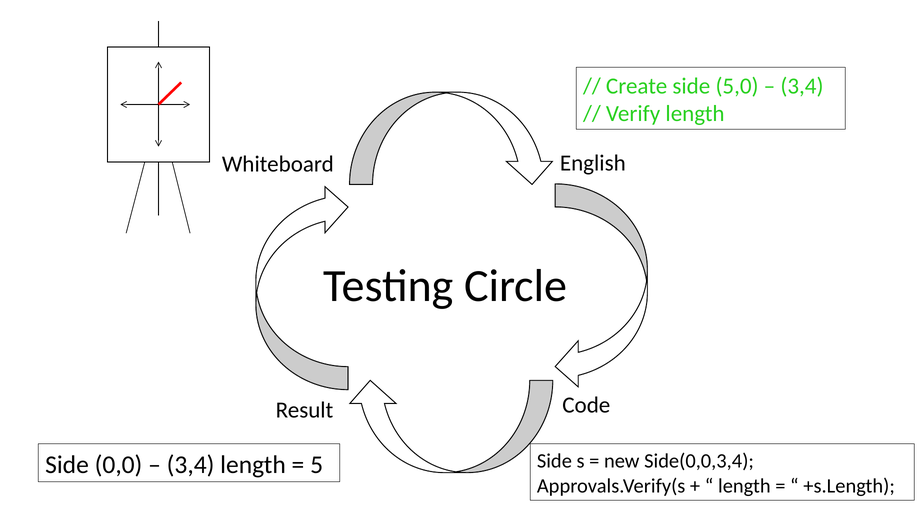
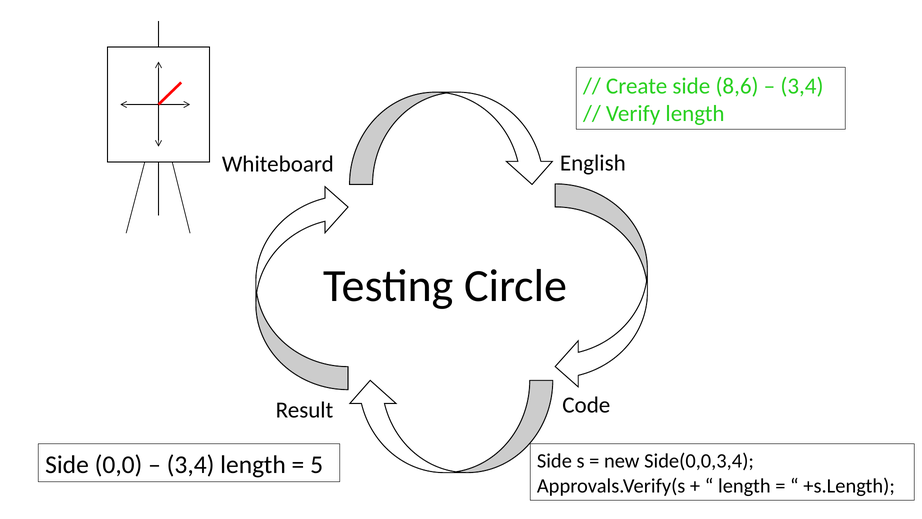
5,0: 5,0 -> 8,6
